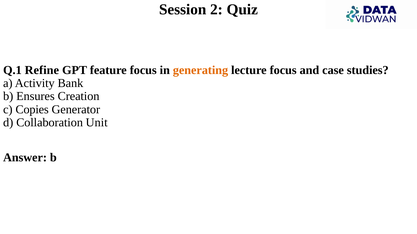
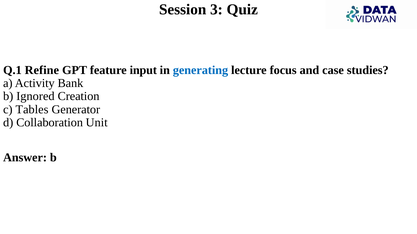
2: 2 -> 3
feature focus: focus -> input
generating colour: orange -> blue
Ensures: Ensures -> Ignored
Copies: Copies -> Tables
